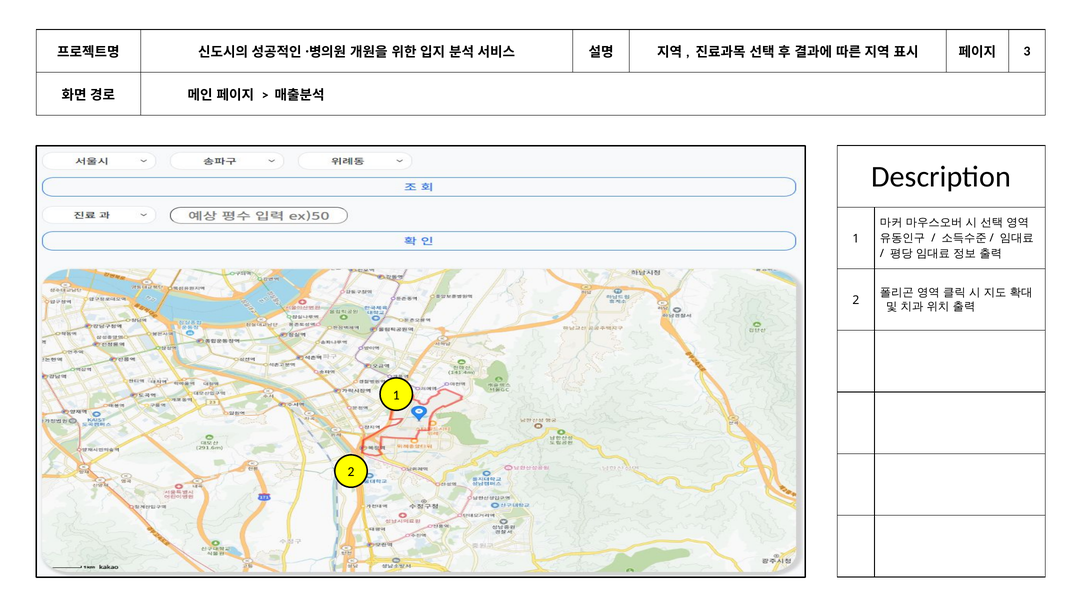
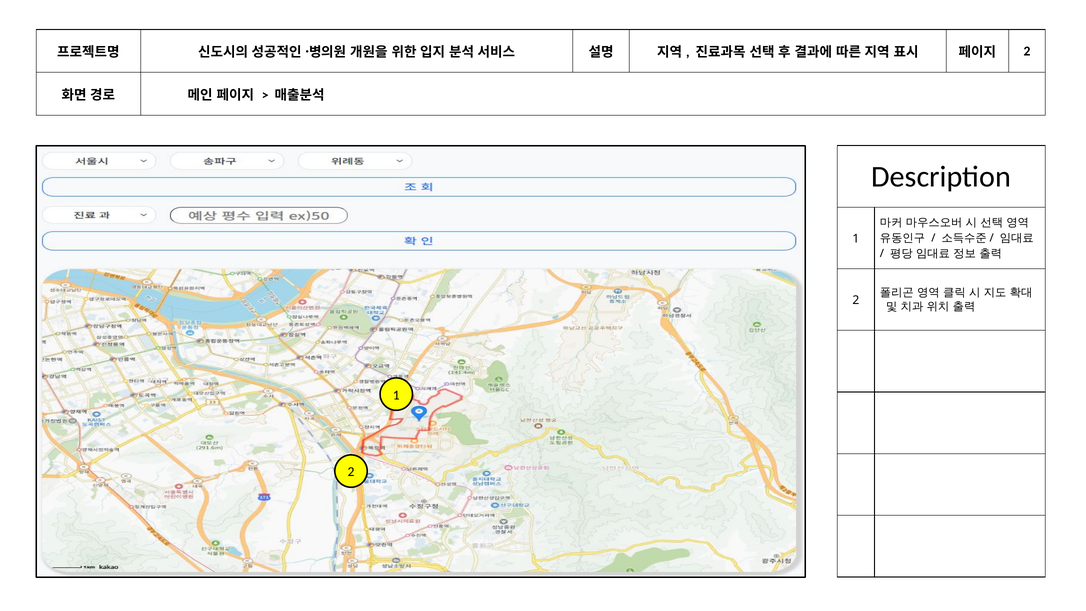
3 at (1027, 51): 3 -> 2
